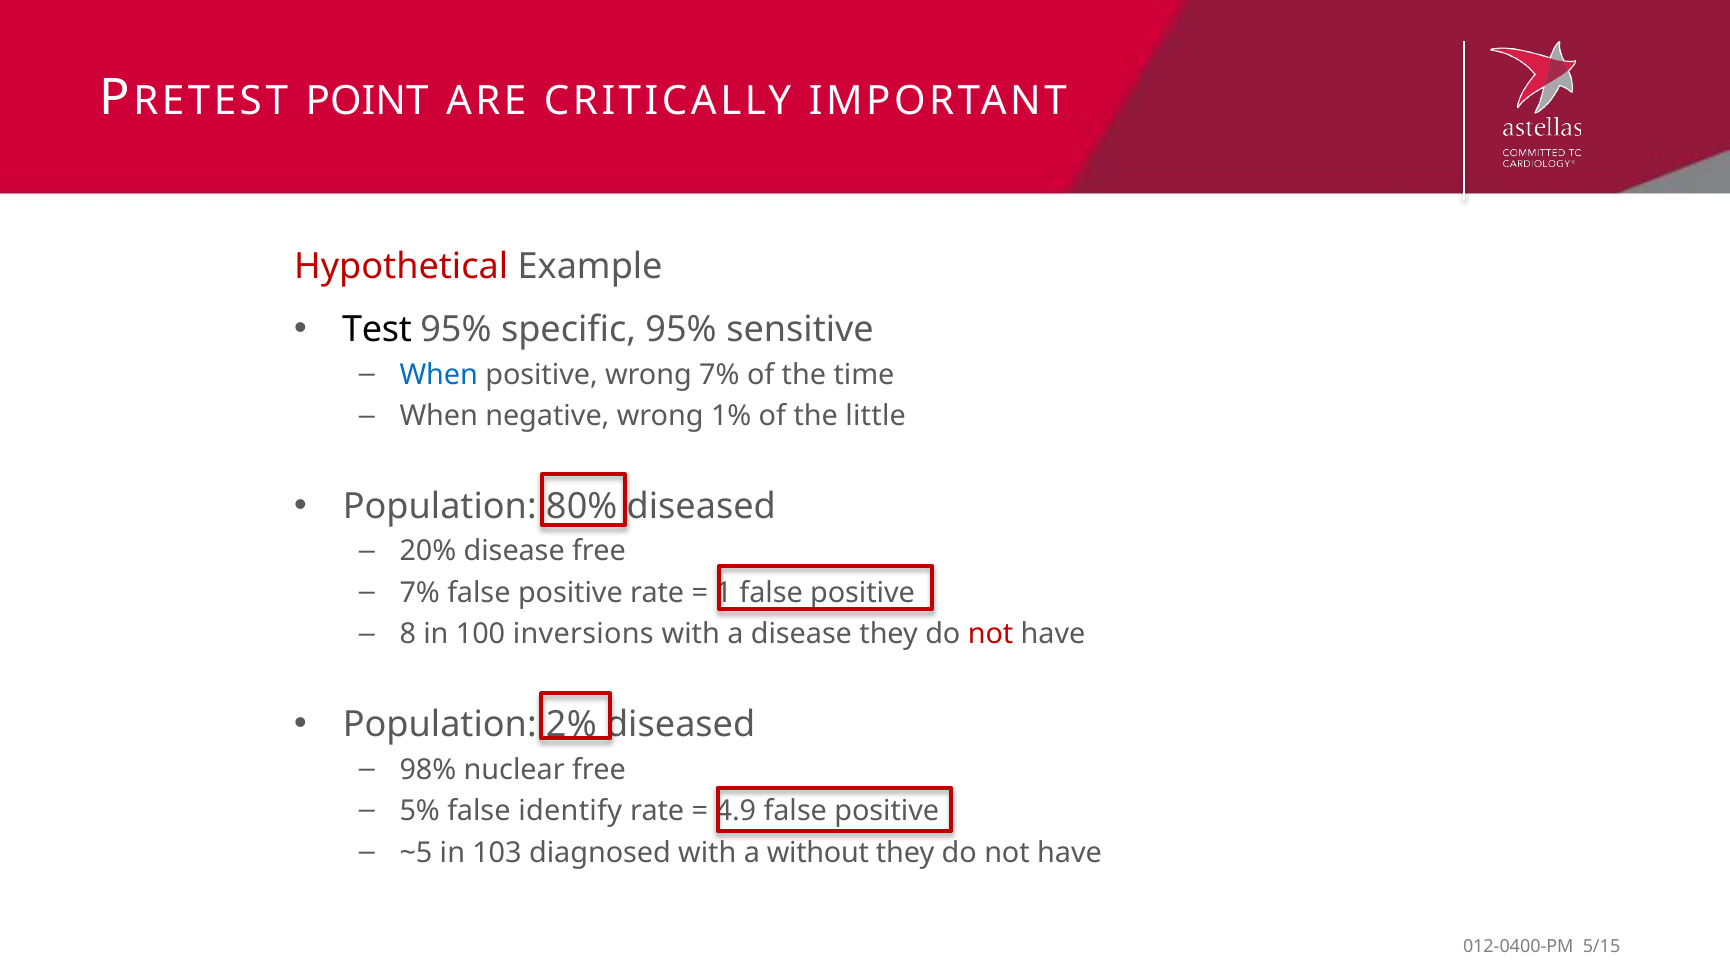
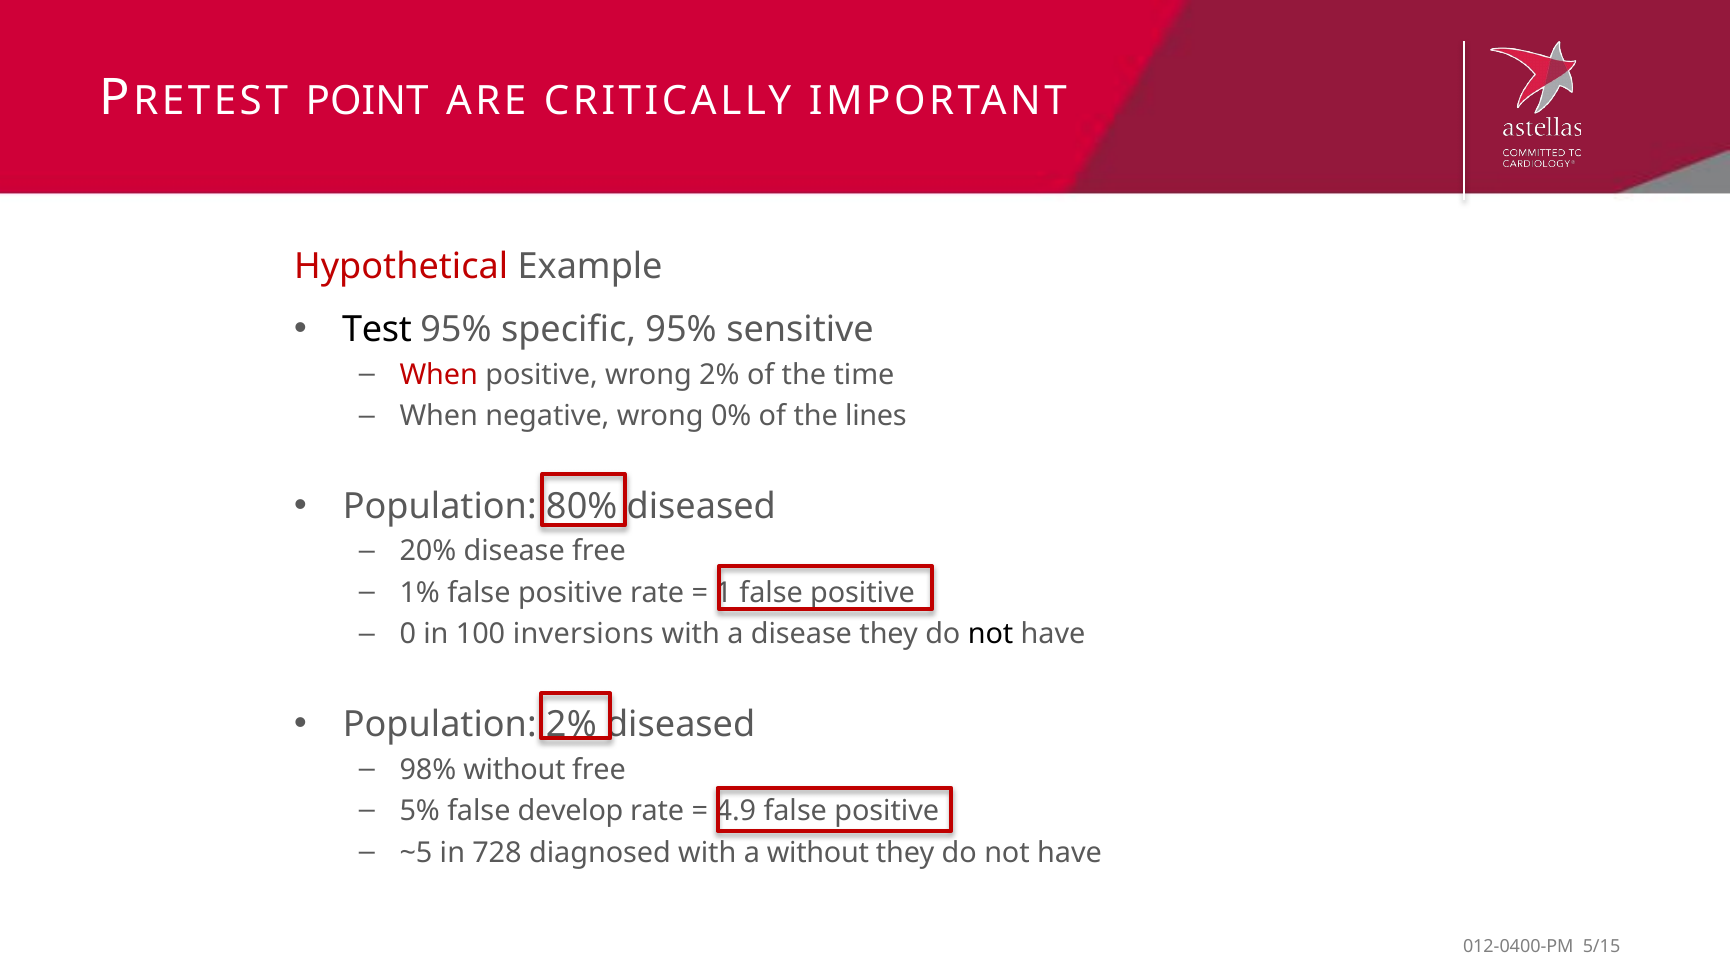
When at (439, 375) colour: blue -> red
wrong 7%: 7% -> 2%
1%: 1% -> 0%
little: little -> lines
7% at (420, 593): 7% -> 1%
8: 8 -> 0
not at (991, 634) colour: red -> black
98% nuclear: nuclear -> without
identify: identify -> develop
103: 103 -> 728
